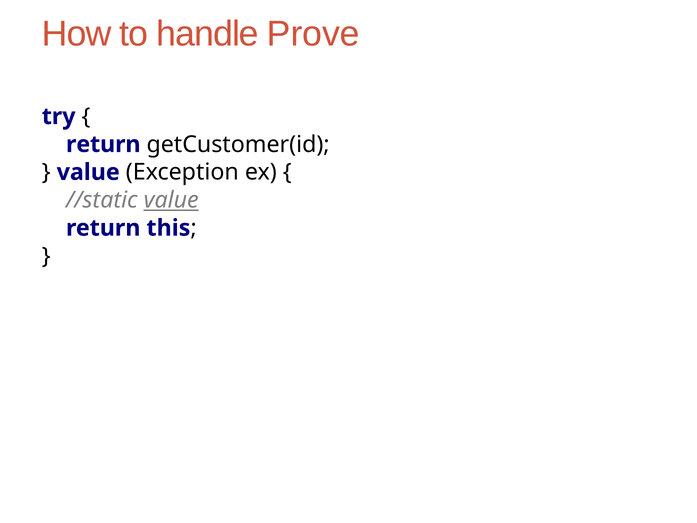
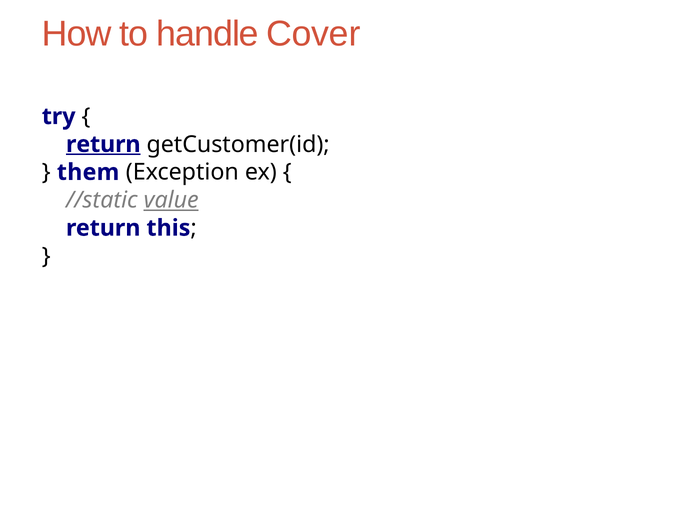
Prove: Prove -> Cover
return at (103, 144) underline: none -> present
value at (88, 172): value -> them
